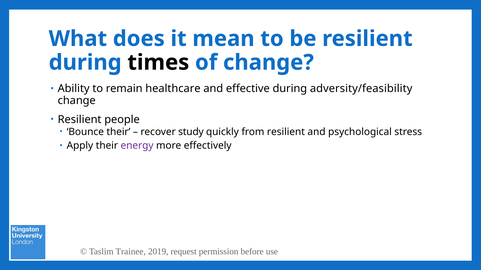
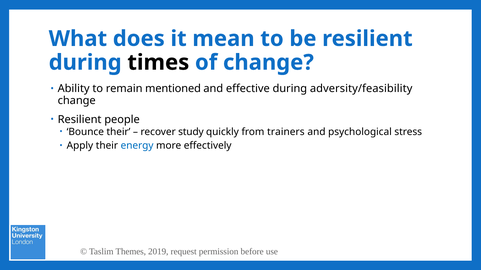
healthcare: healthcare -> mentioned
from resilient: resilient -> trainers
energy colour: purple -> blue
Trainee: Trainee -> Themes
